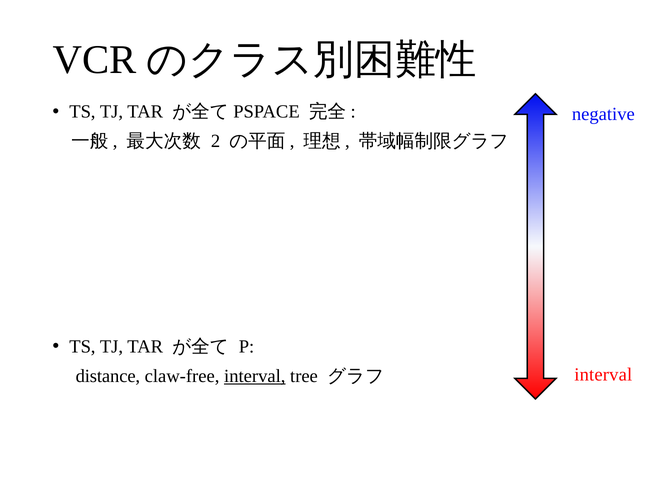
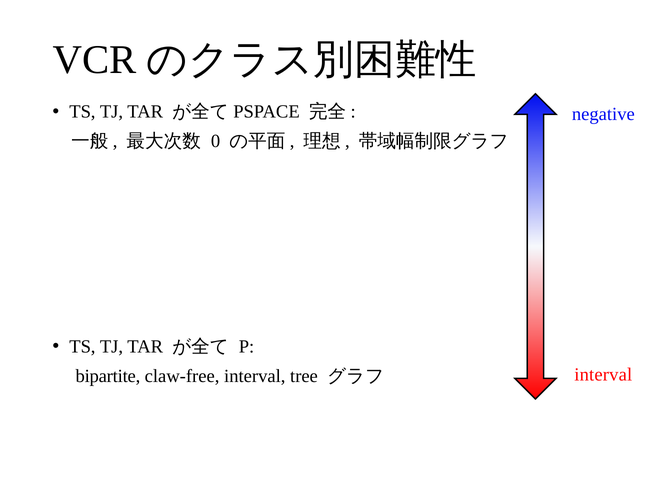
2: 2 -> 0
distance: distance -> bipartite
interval at (255, 376) underline: present -> none
